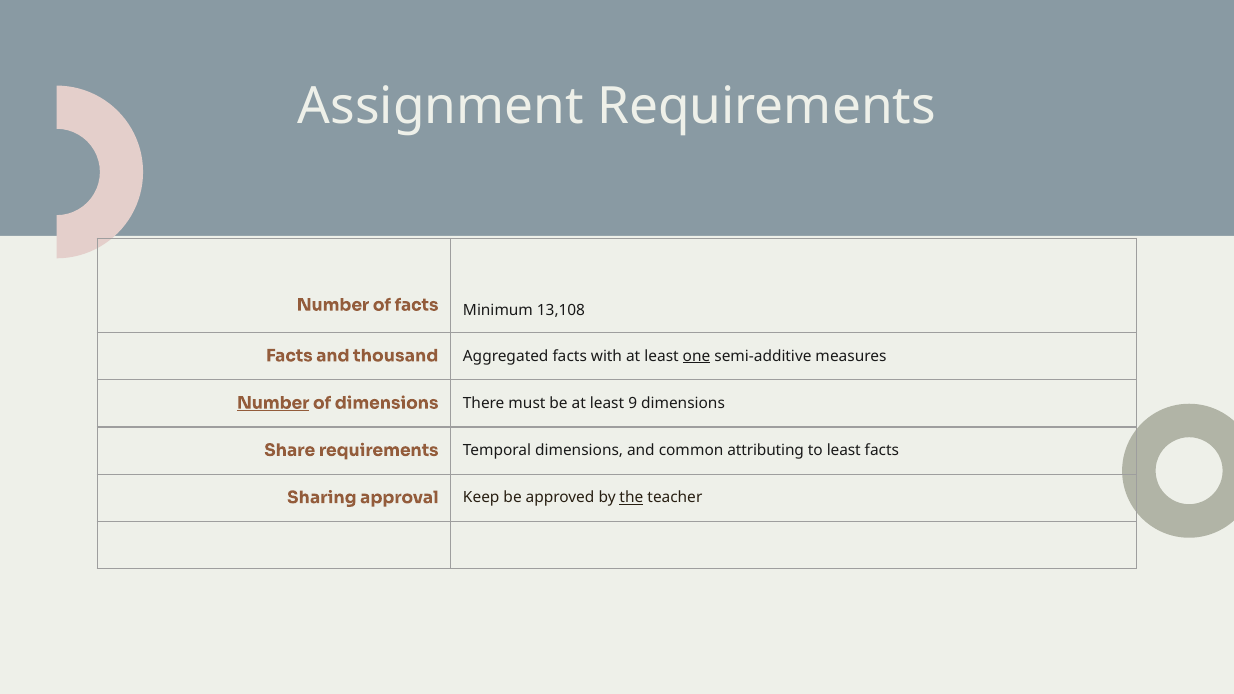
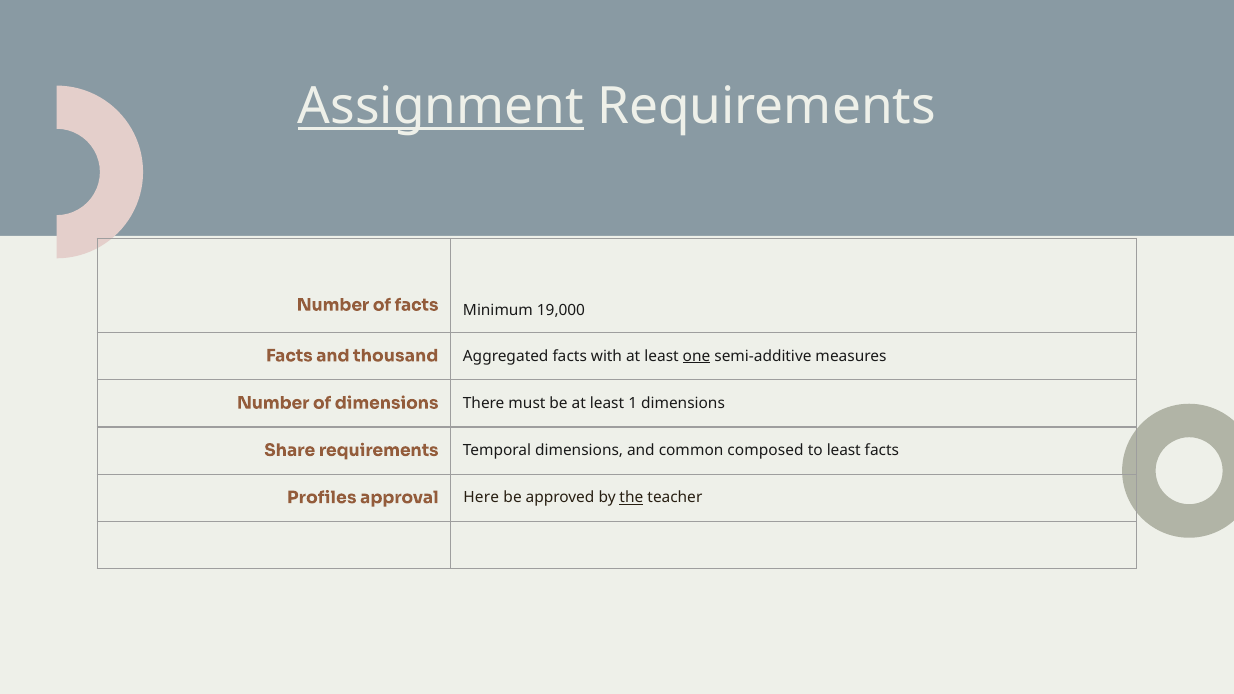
Assignment underline: none -> present
13,108: 13,108 -> 19,000
Number at (273, 403) underline: present -> none
9: 9 -> 1
attributing: attributing -> composed
Sharing: Sharing -> Profiles
Keep: Keep -> Here
